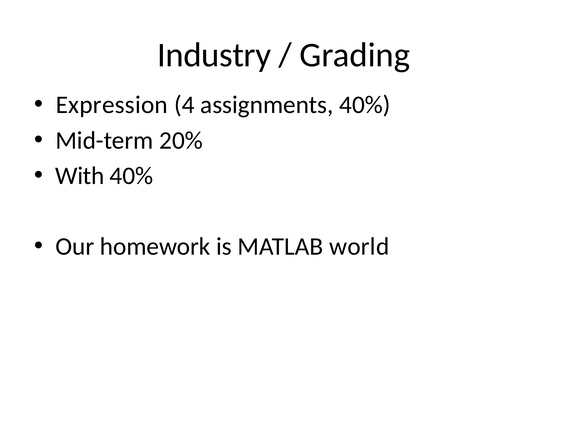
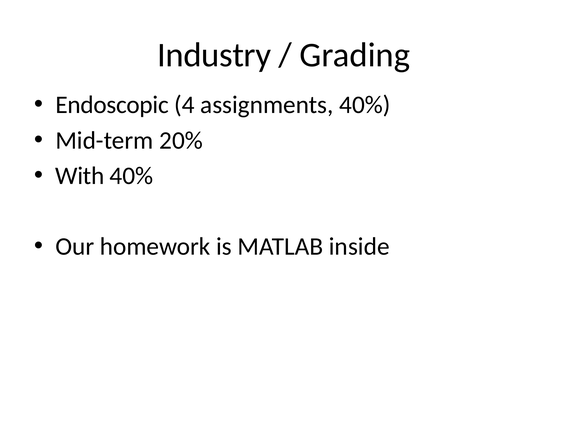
Expression: Expression -> Endoscopic
world: world -> inside
